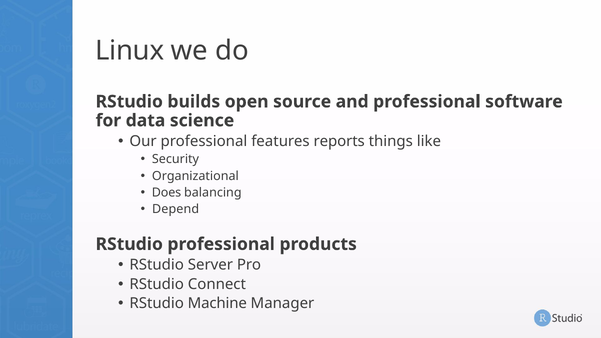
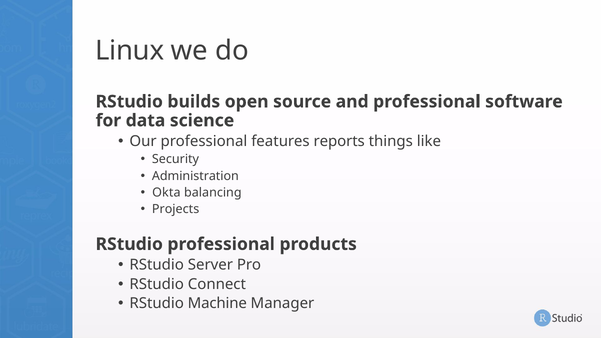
Organizational: Organizational -> Administration
Does: Does -> Okta
Depend: Depend -> Projects
